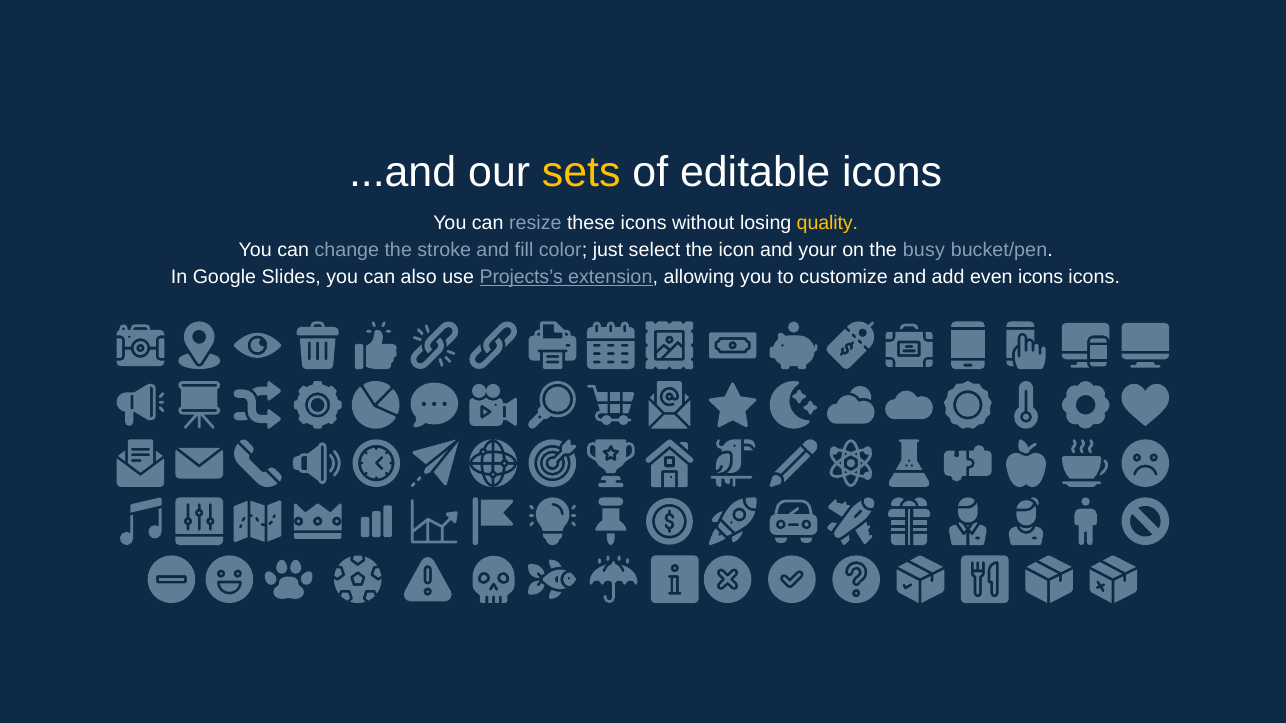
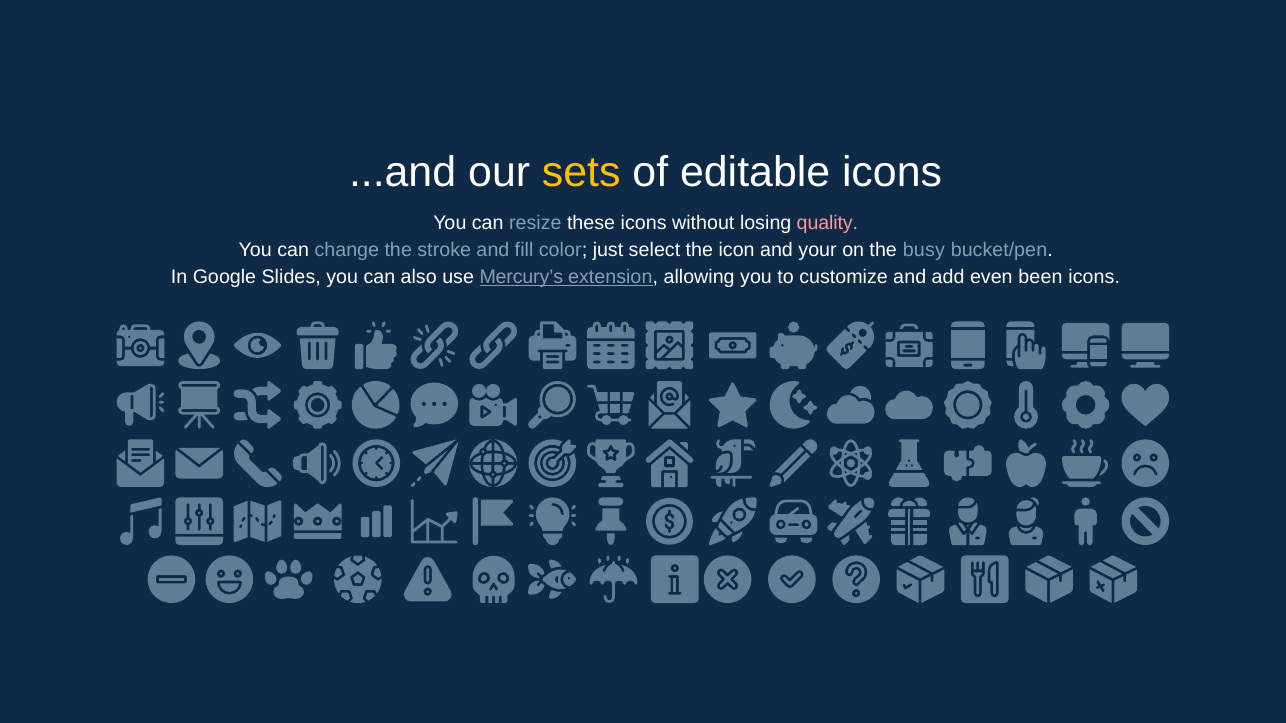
quality colour: yellow -> pink
Projects’s: Projects’s -> Mercury’s
even icons: icons -> been
